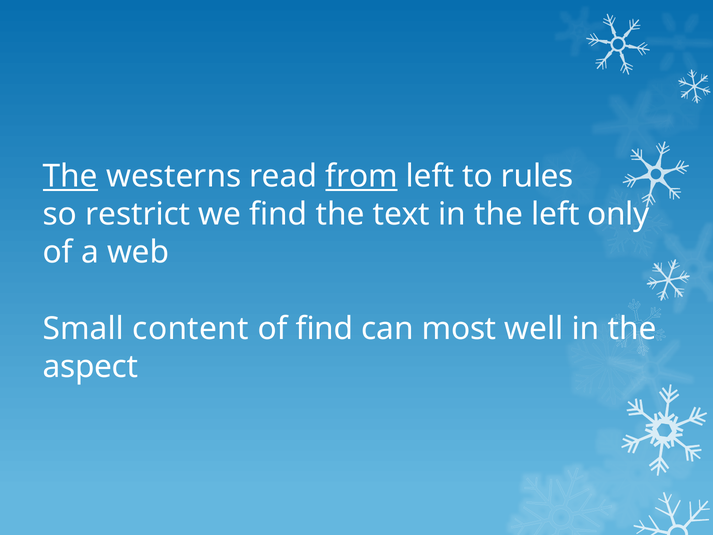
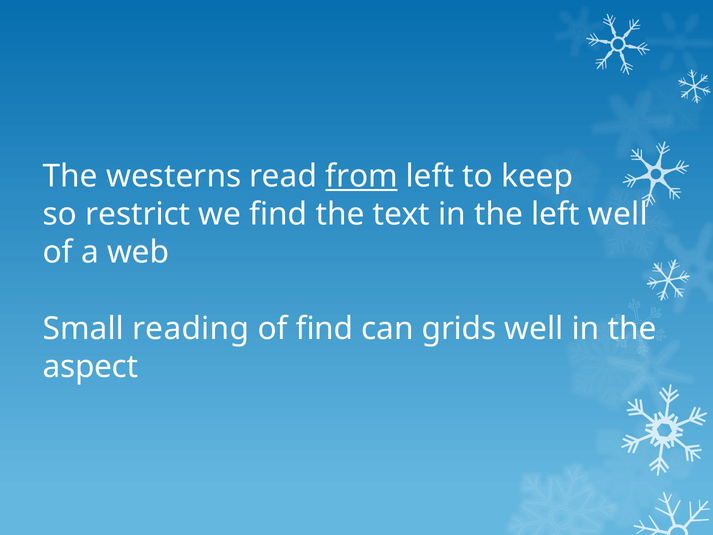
The at (70, 176) underline: present -> none
rules: rules -> keep
left only: only -> well
content: content -> reading
most: most -> grids
